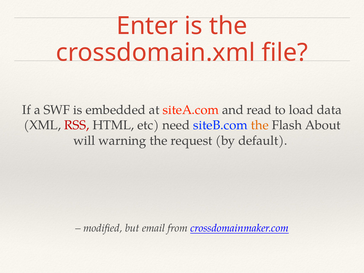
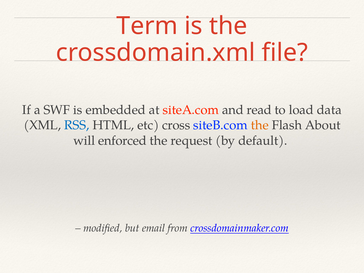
Enter: Enter -> Term
RSS colour: red -> blue
need: need -> cross
warning: warning -> enforced
